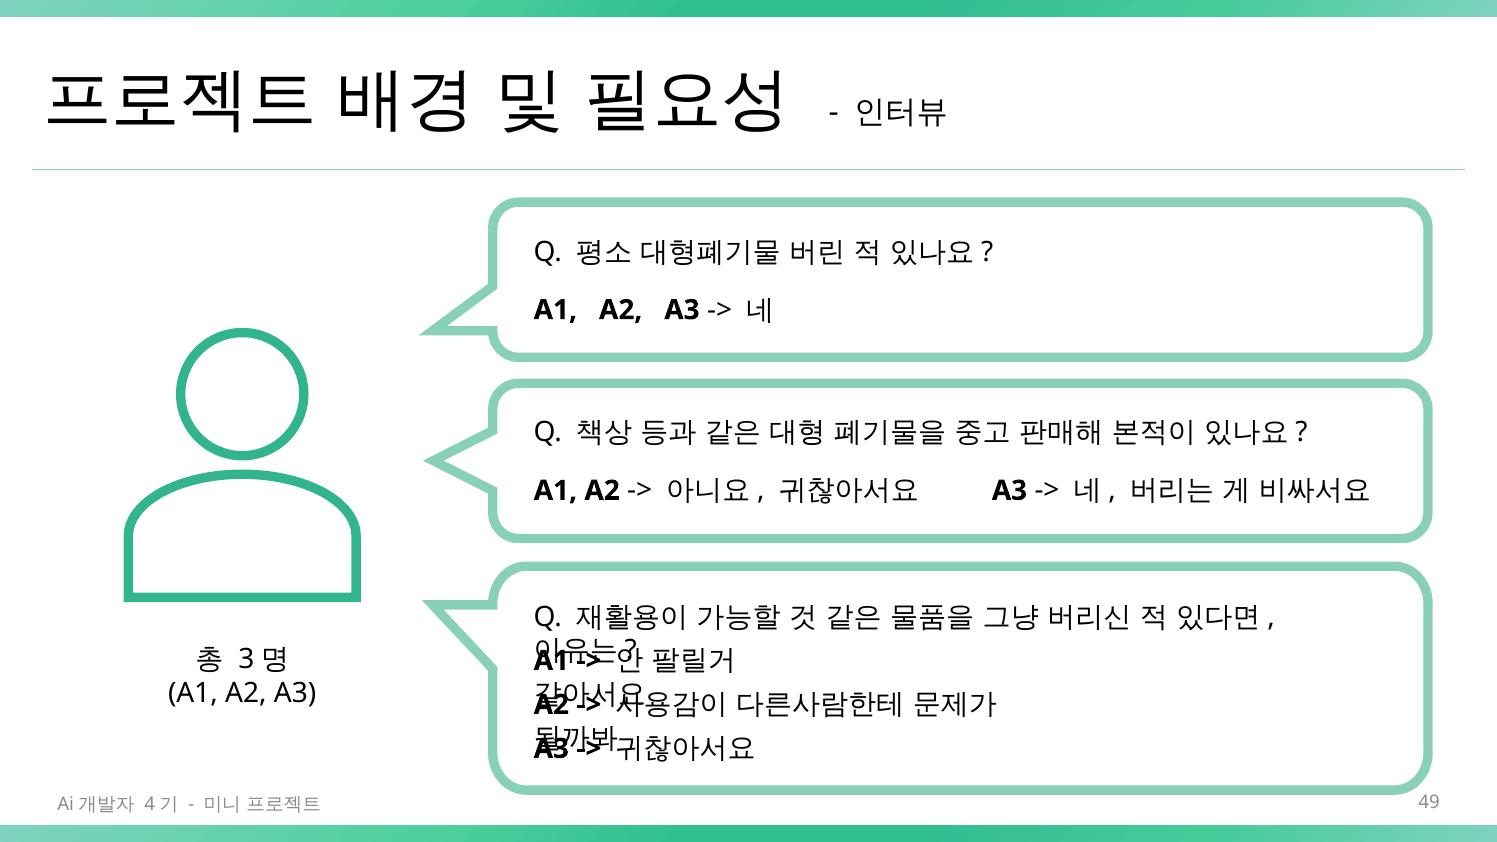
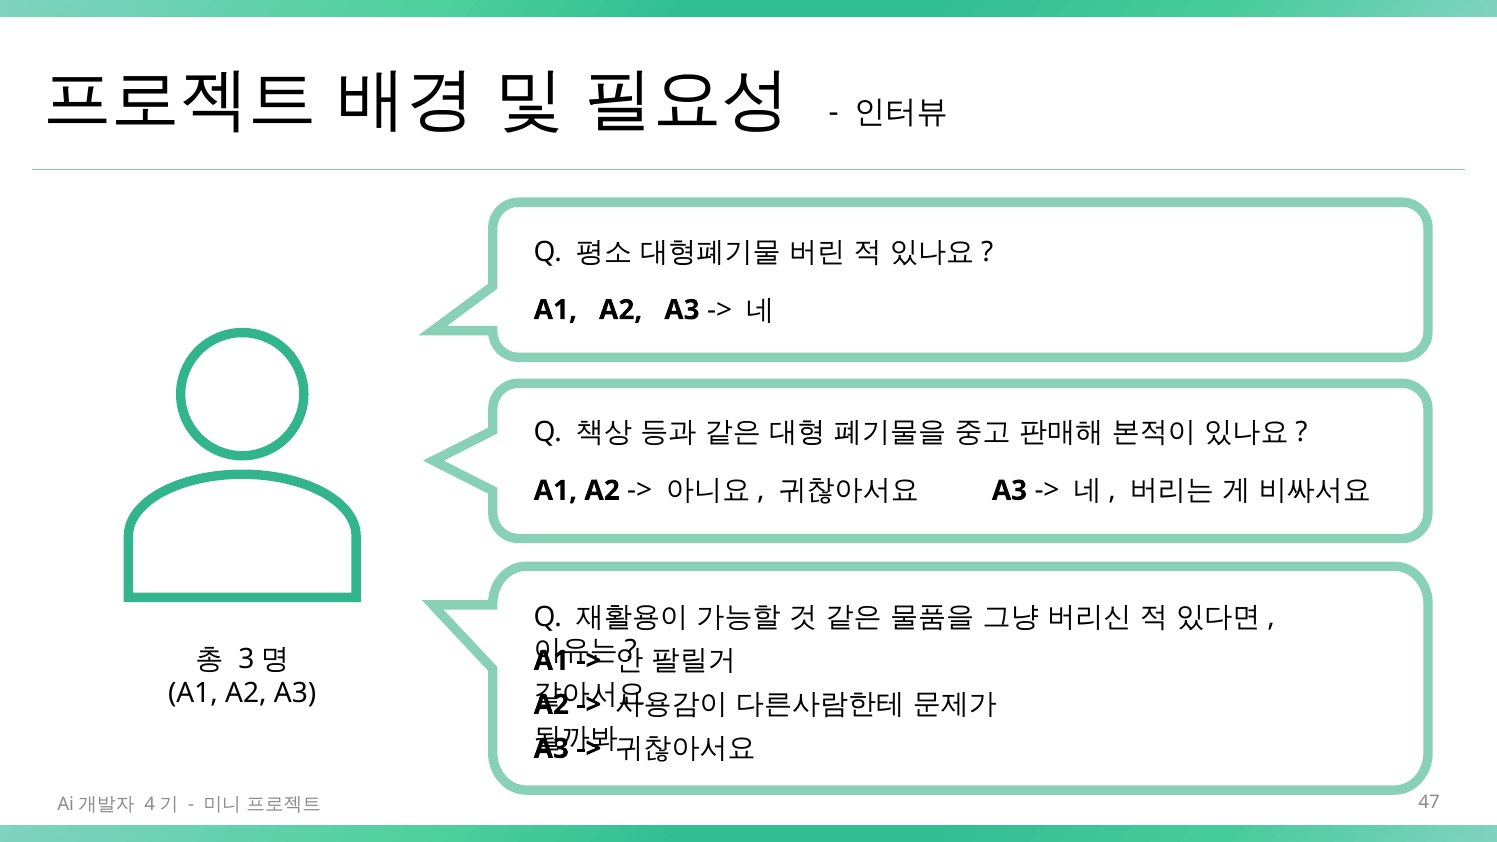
49: 49 -> 47
